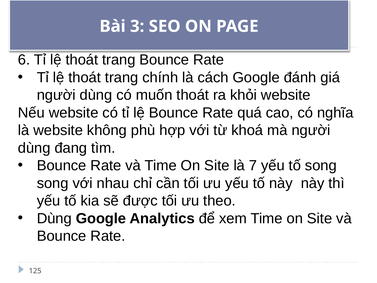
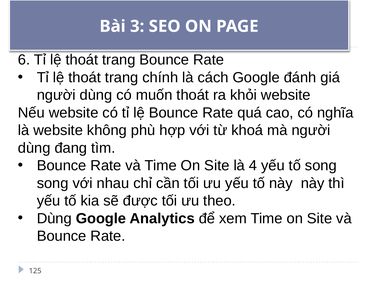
7: 7 -> 4
